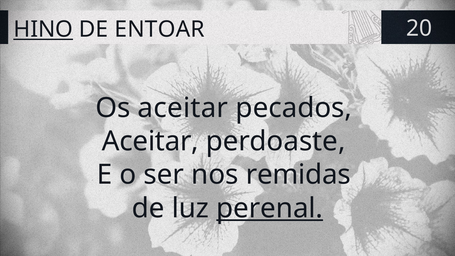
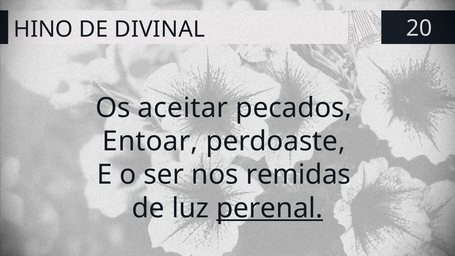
HINO underline: present -> none
ENTOAR: ENTOAR -> DIVINAL
Aceitar at (150, 141): Aceitar -> Entoar
